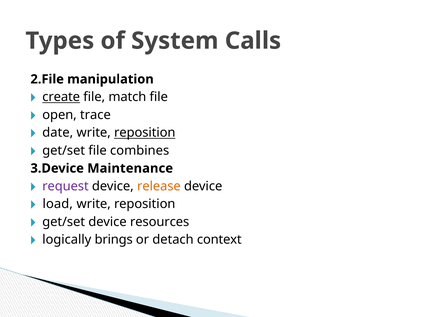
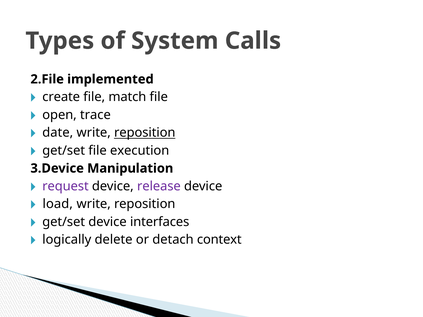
manipulation: manipulation -> implemented
create underline: present -> none
combines: combines -> execution
Maintenance: Maintenance -> Manipulation
release colour: orange -> purple
resources: resources -> interfaces
brings: brings -> delete
